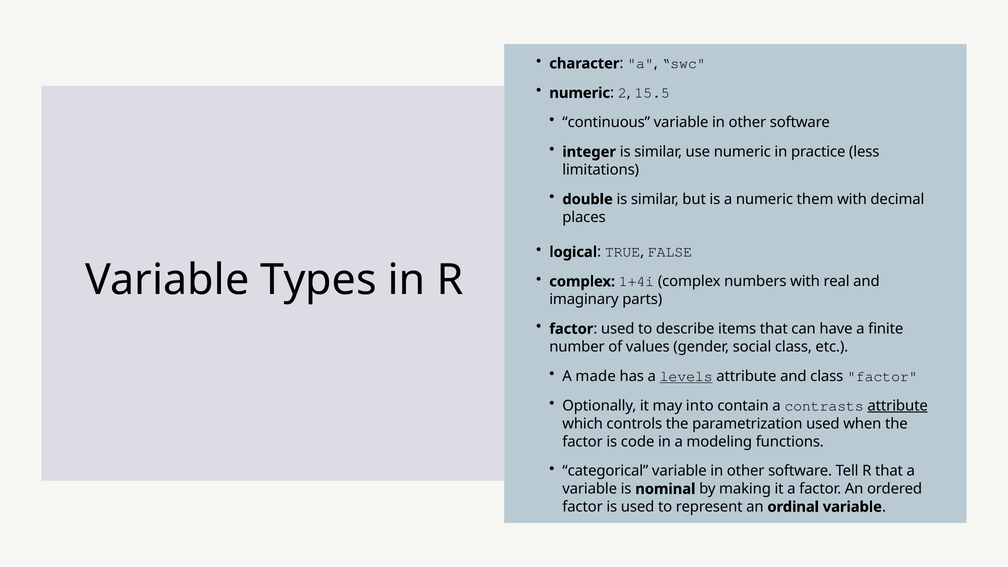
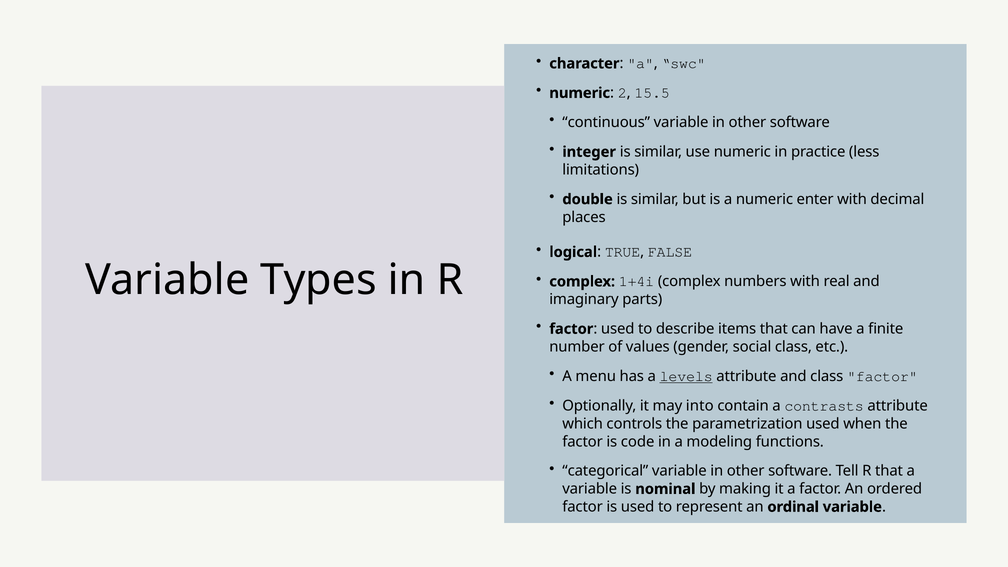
them: them -> enter
made: made -> menu
attribute at (898, 406) underline: present -> none
